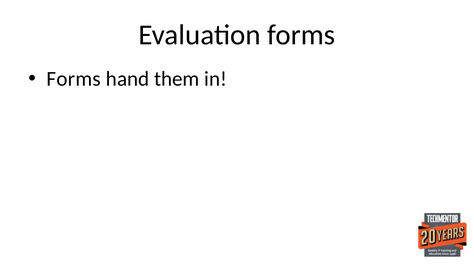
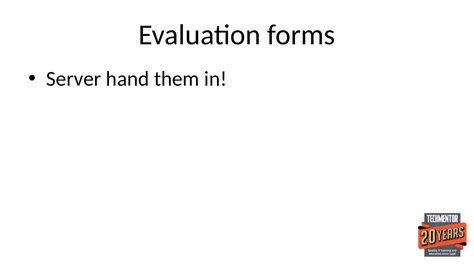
Forms at (74, 79): Forms -> Server
